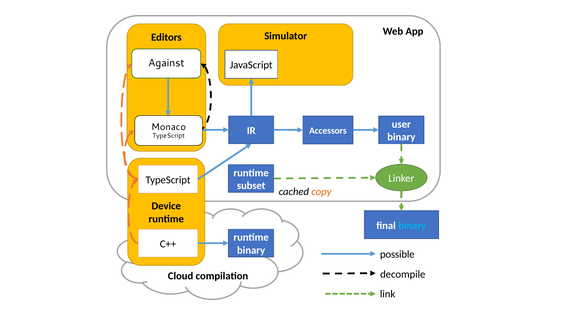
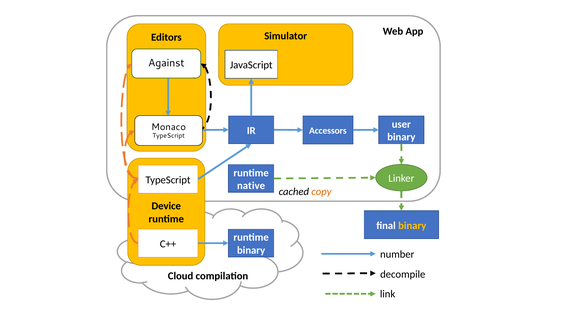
subset: subset -> native
binary at (412, 226) colour: light blue -> yellow
possible: possible -> number
